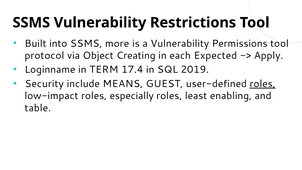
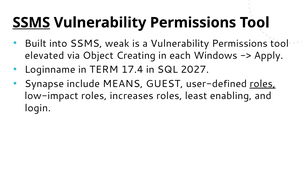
SSMS at (31, 23) underline: none -> present
Restrictions at (193, 23): Restrictions -> Permissions
more: more -> weak
protocol: protocol -> elevated
Expected: Expected -> Windows
2019: 2019 -> 2027
Security: Security -> Synapse
especially: especially -> increases
table: table -> login
